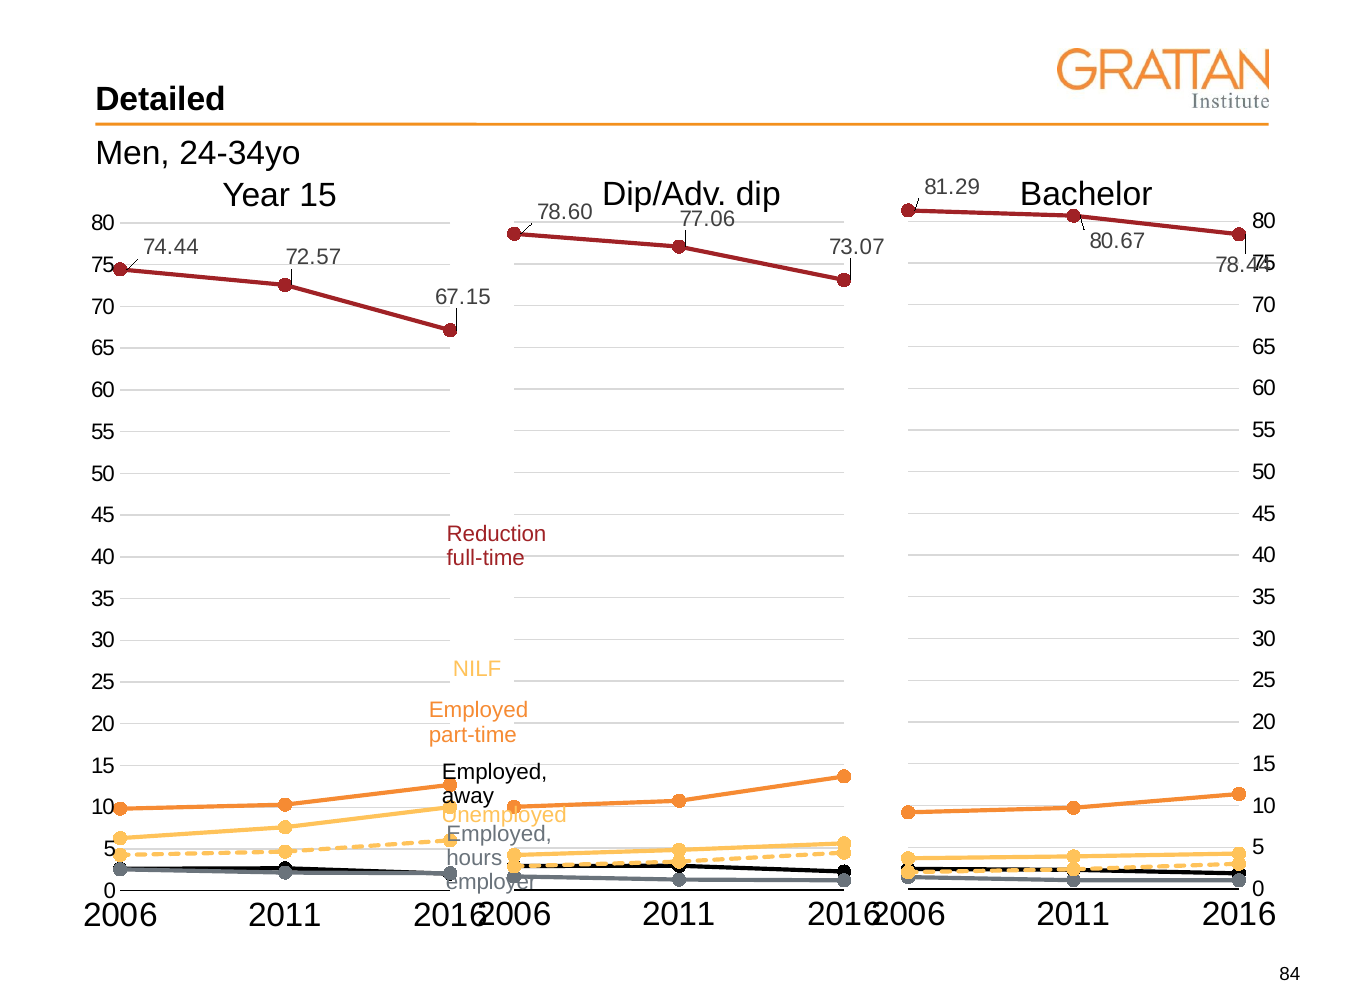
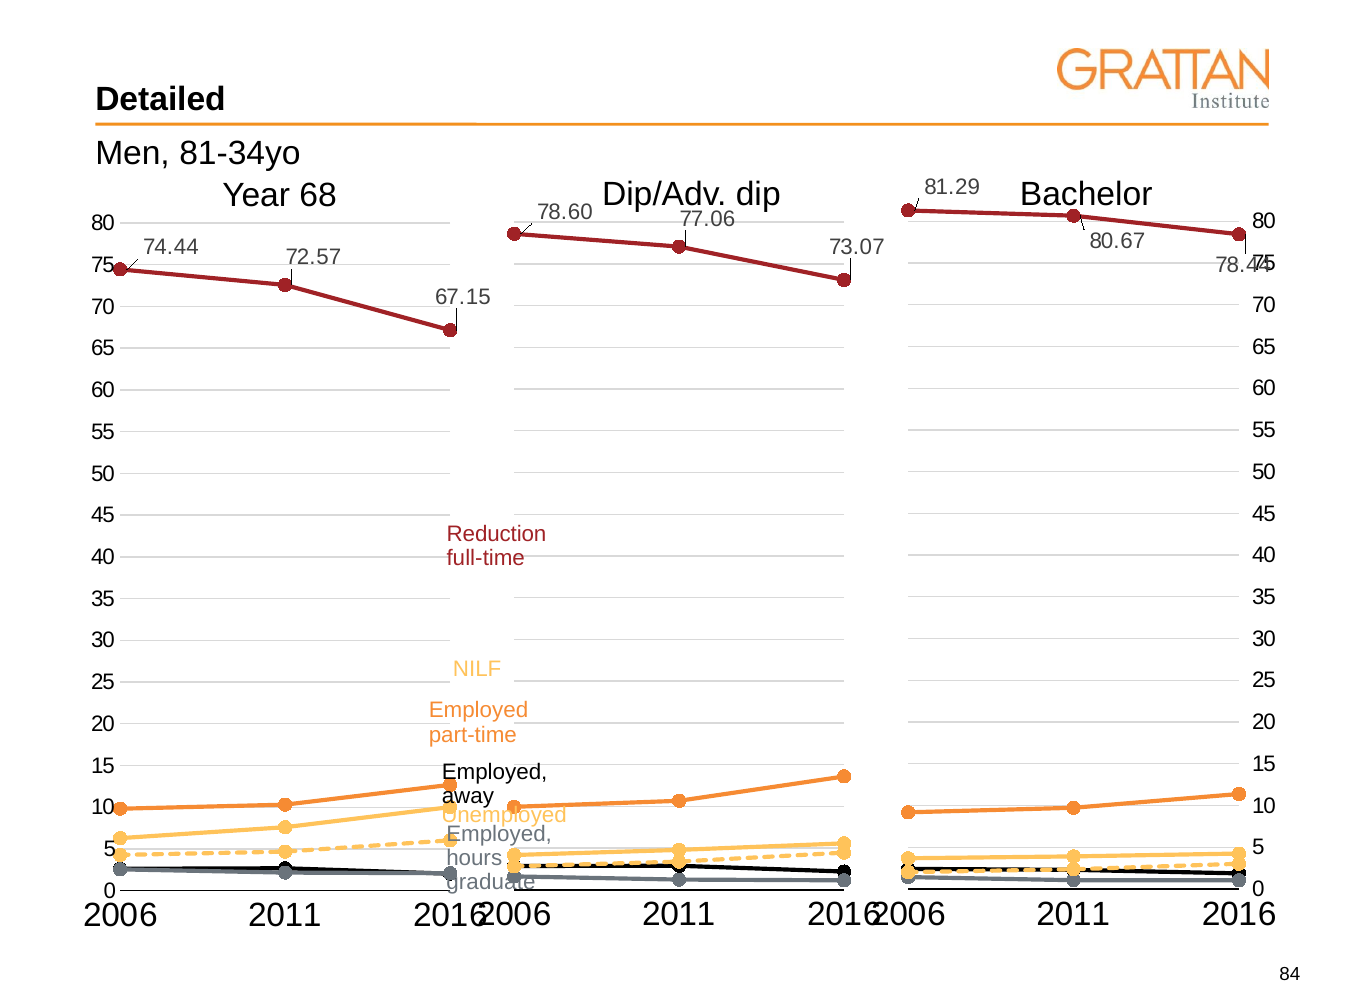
24-34yo: 24-34yo -> 81-34yo
Year 15: 15 -> 68
employer: employer -> graduate
